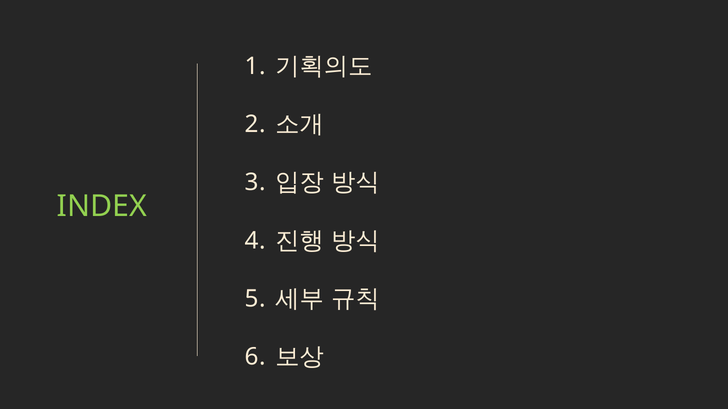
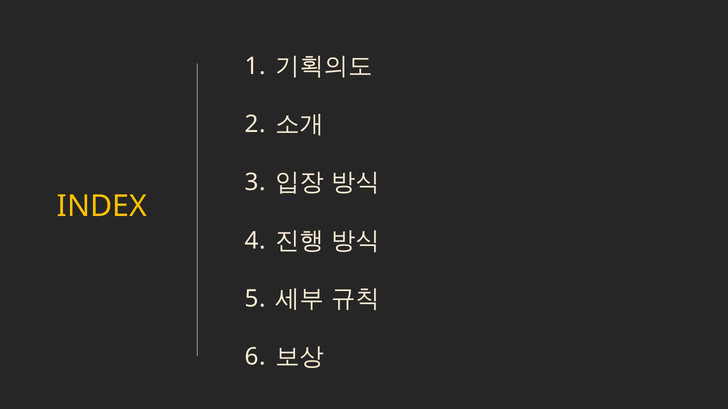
INDEX colour: light green -> yellow
